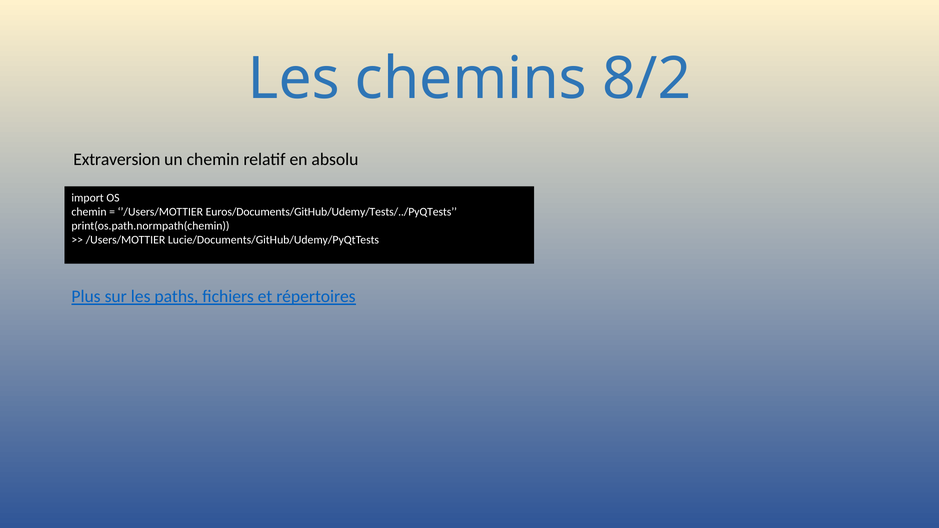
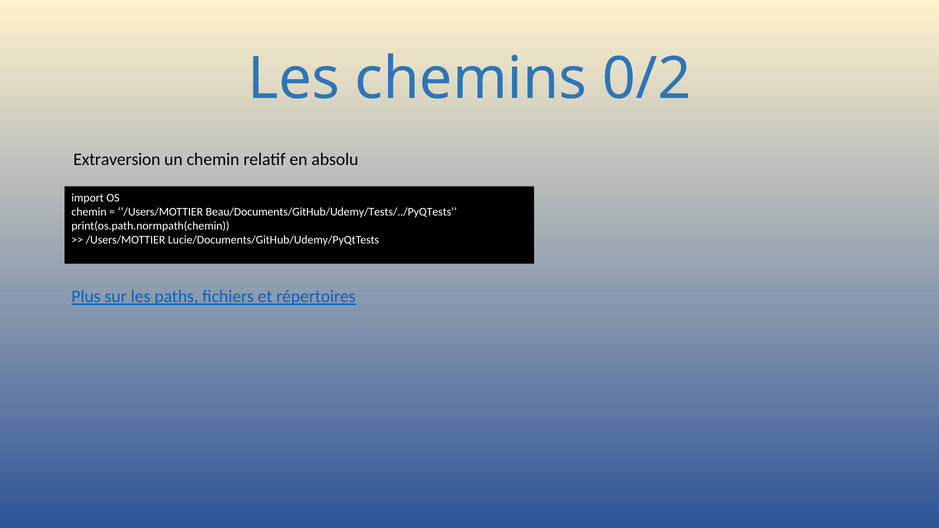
8/2: 8/2 -> 0/2
Euros/Documents/GitHub/Udemy/Tests/../PyQTests: Euros/Documents/GitHub/Udemy/Tests/../PyQTests -> Beau/Documents/GitHub/Udemy/Tests/../PyQTests
